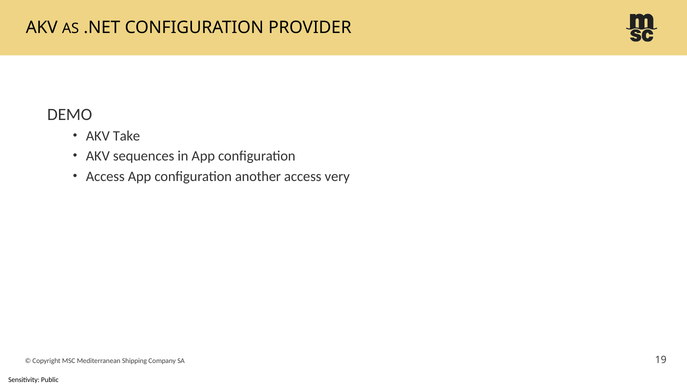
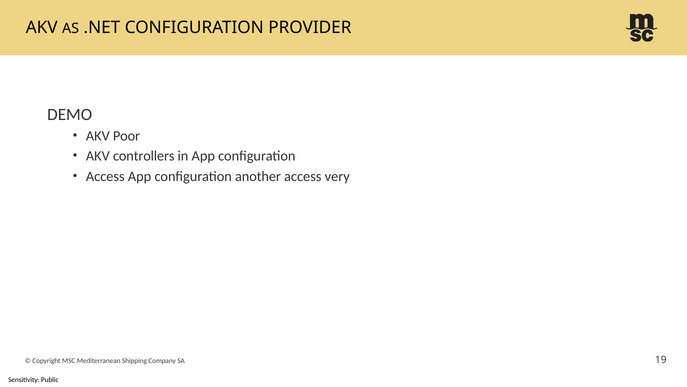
Take: Take -> Poor
sequences: sequences -> controllers
